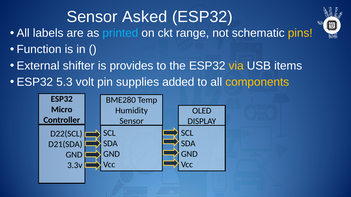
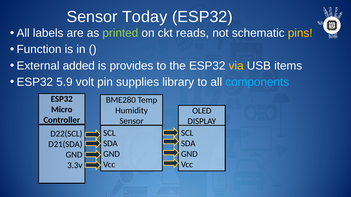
Asked: Asked -> Today
printed colour: light blue -> light green
range: range -> reads
shifter: shifter -> added
5.3: 5.3 -> 5.9
added: added -> library
components colour: yellow -> light blue
